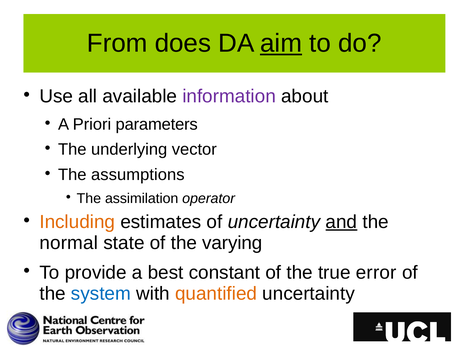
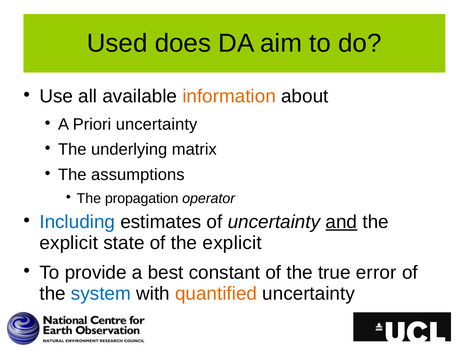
From: From -> Used
aim underline: present -> none
information colour: purple -> orange
Priori parameters: parameters -> uncertainty
vector: vector -> matrix
assimilation: assimilation -> propagation
Including colour: orange -> blue
normal at (69, 244): normal -> explicit
of the varying: varying -> explicit
